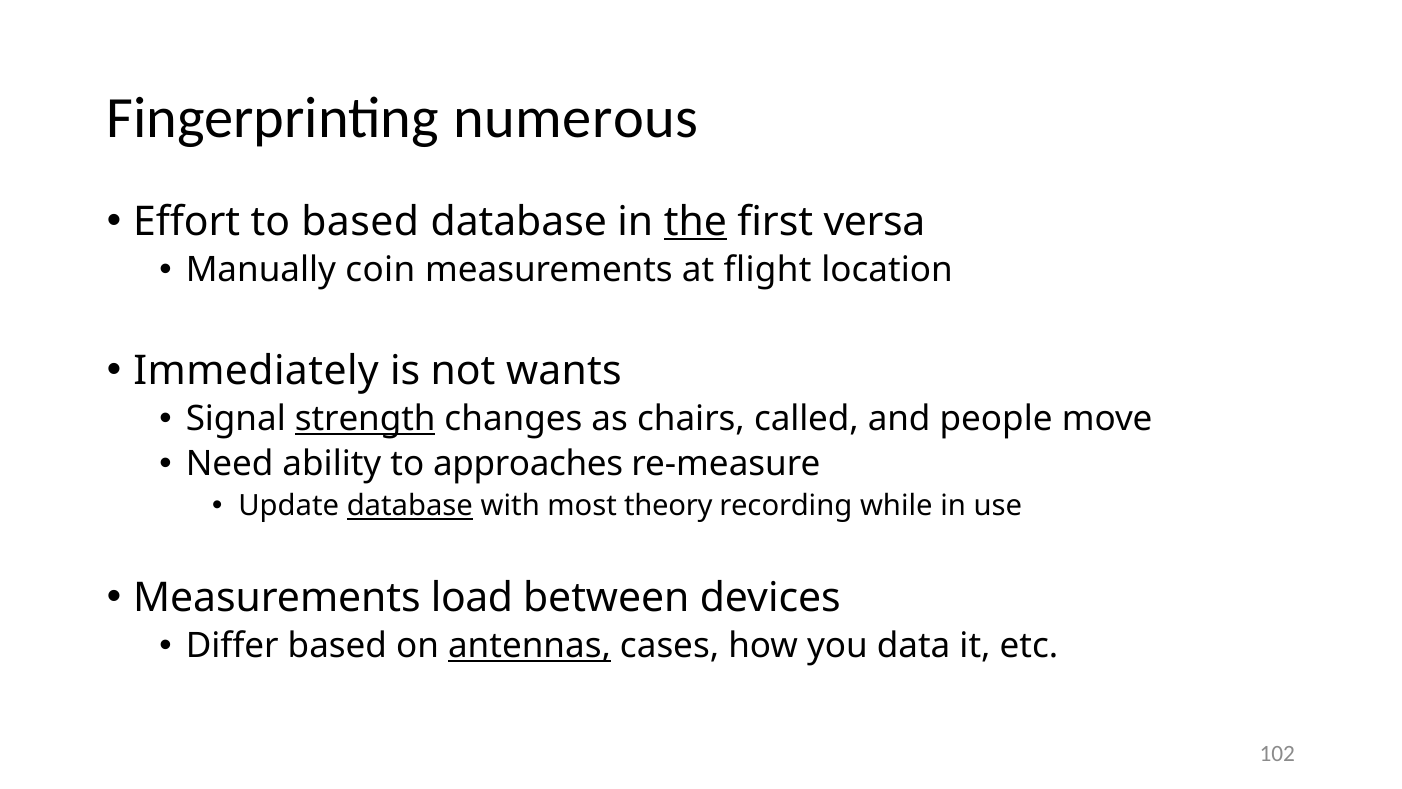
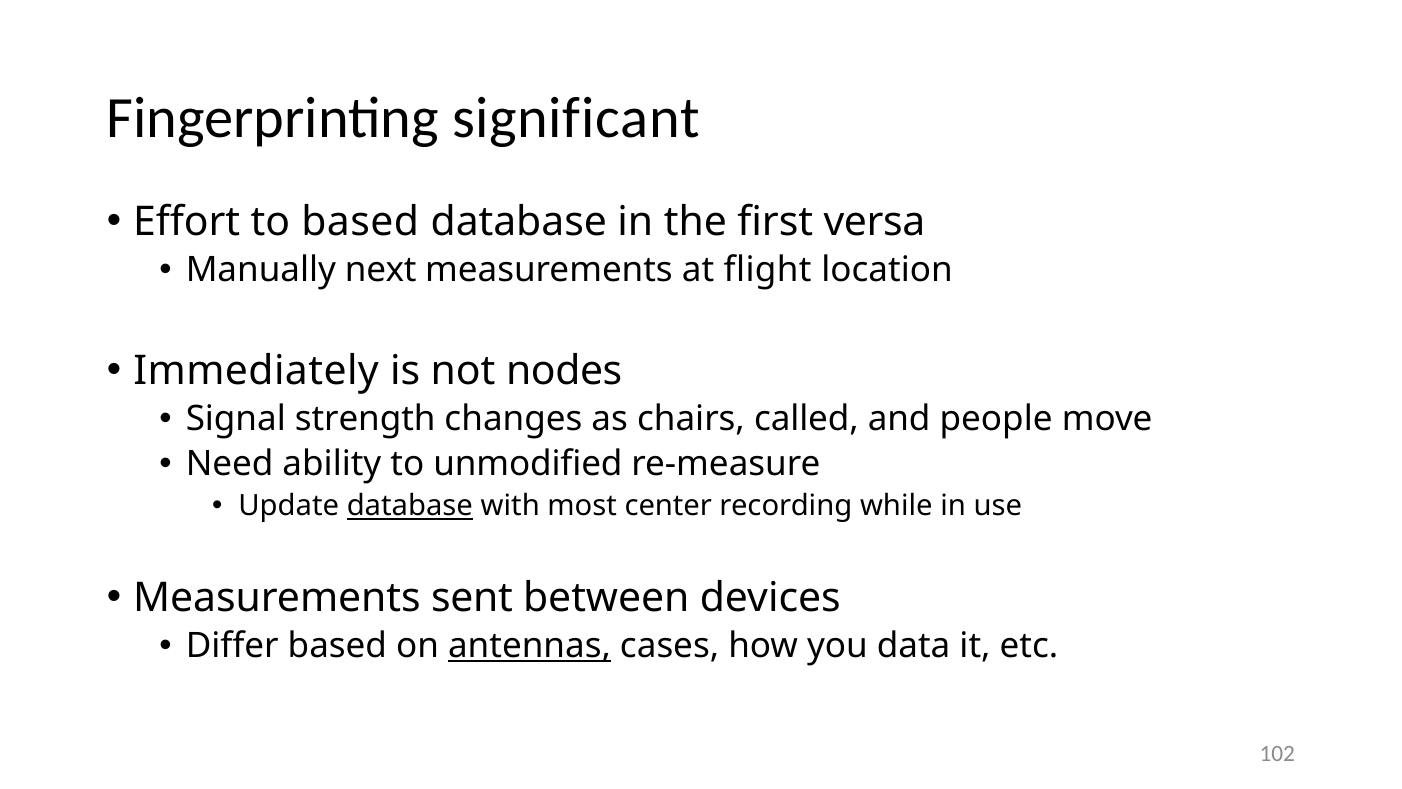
numerous: numerous -> significant
the underline: present -> none
coin: coin -> next
wants: wants -> nodes
strength underline: present -> none
approaches: approaches -> unmodified
theory: theory -> center
load: load -> sent
